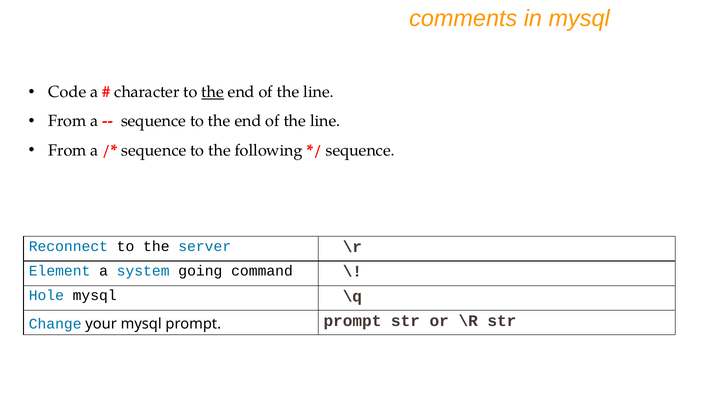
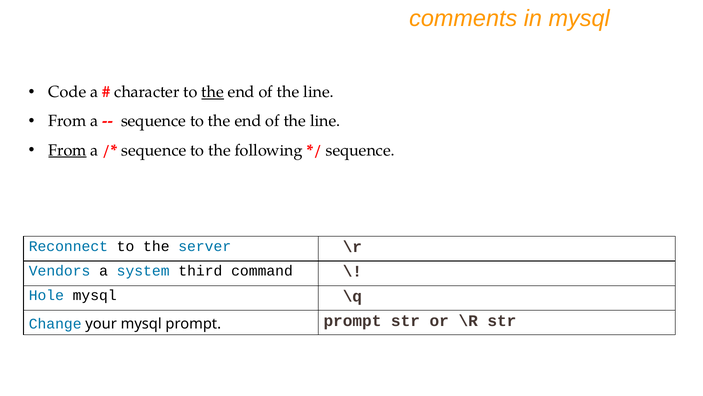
From at (67, 150) underline: none -> present
Element: Element -> Vendors
going: going -> third
